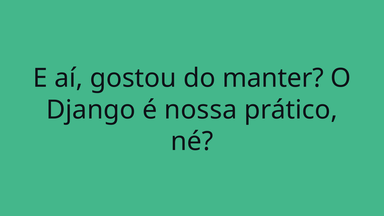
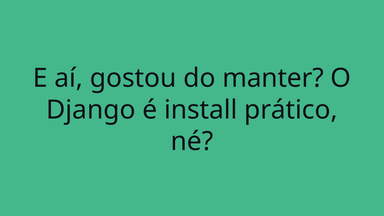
nossa: nossa -> install
